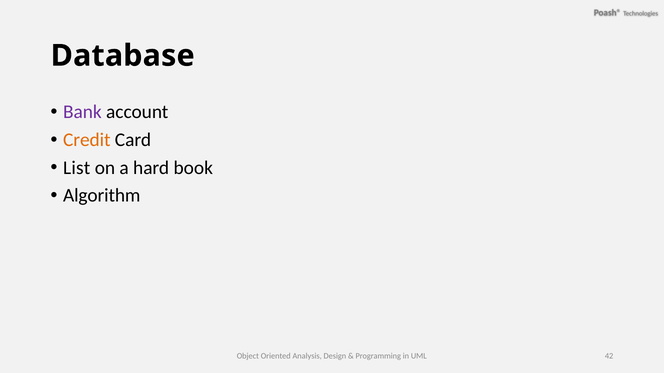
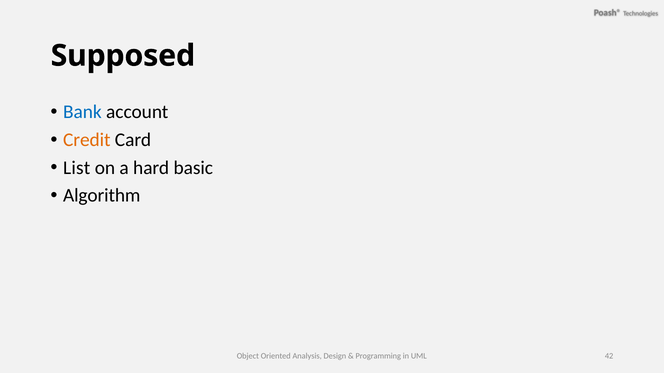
Database: Database -> Supposed
Bank colour: purple -> blue
book: book -> basic
